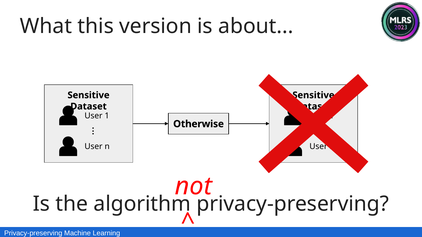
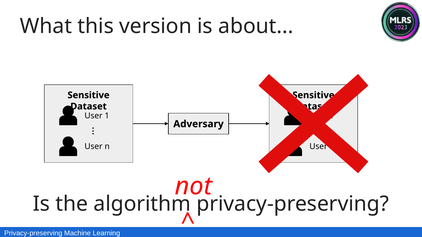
Otherwise: Otherwise -> Adversary
